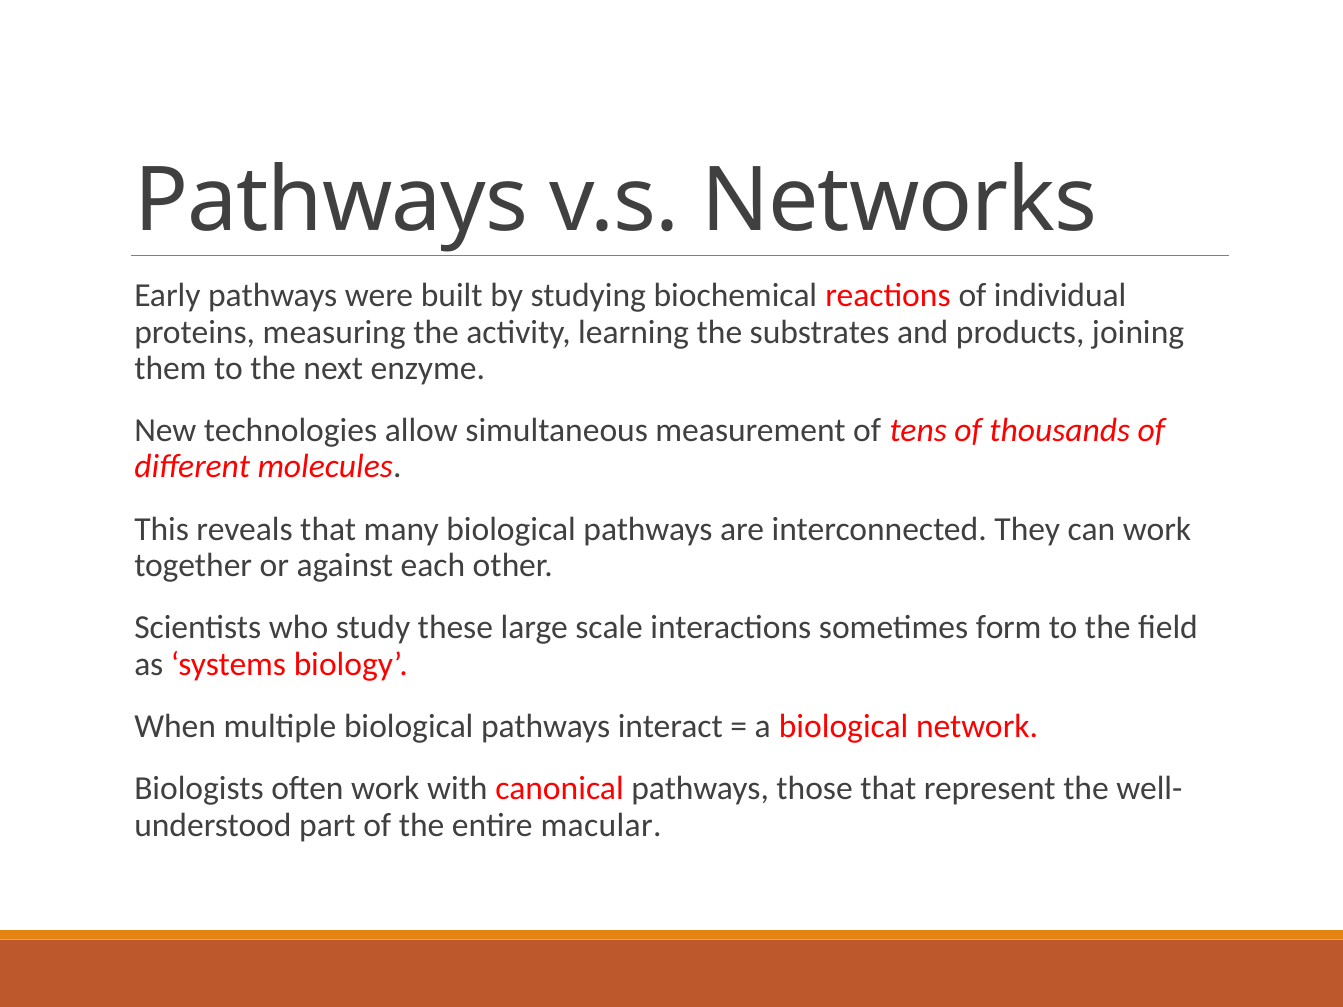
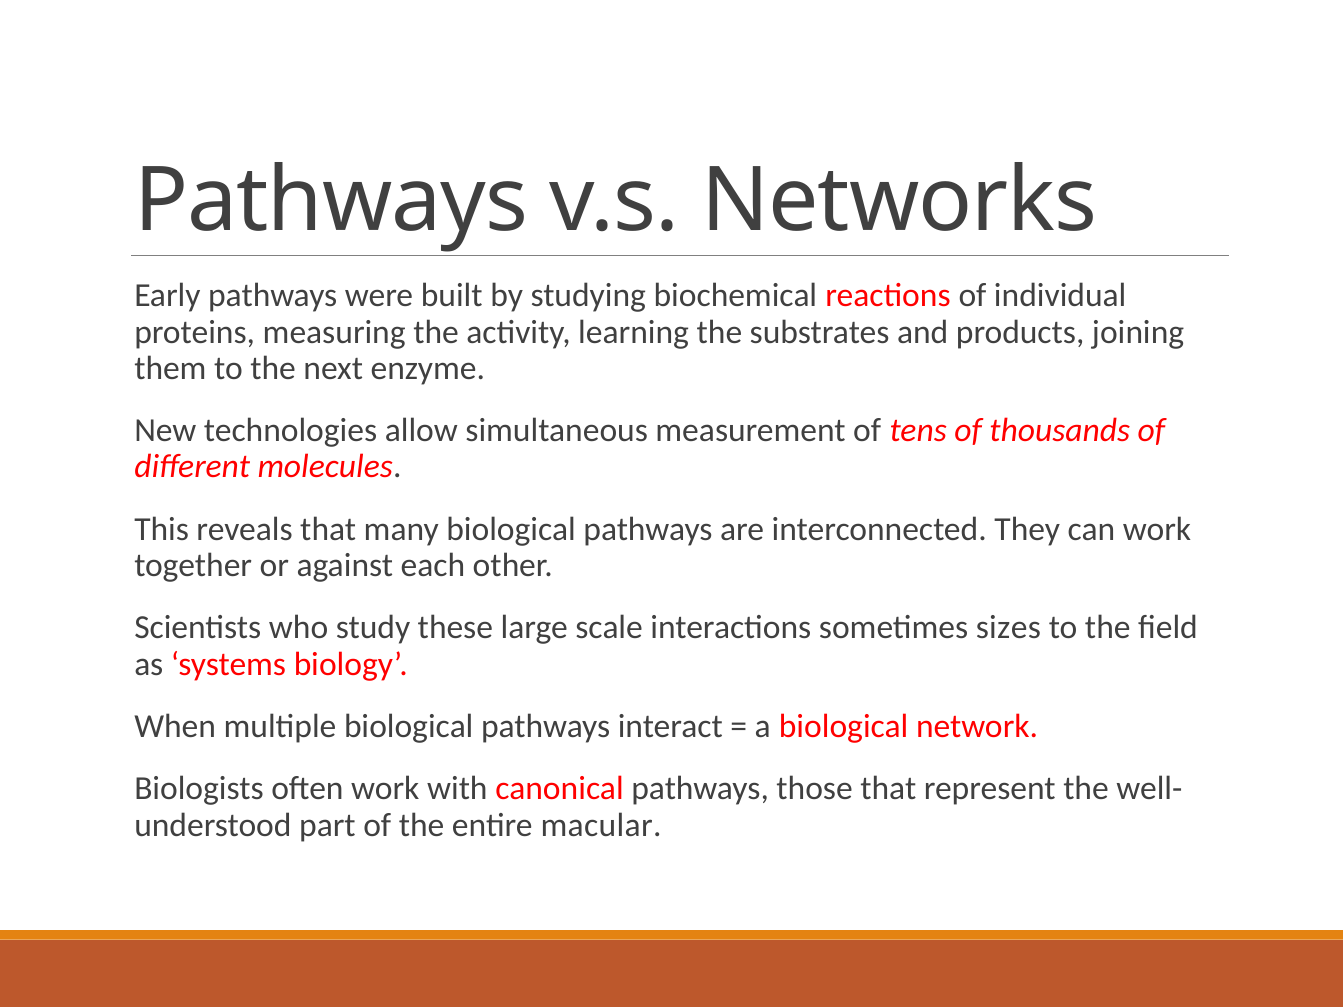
form: form -> sizes
